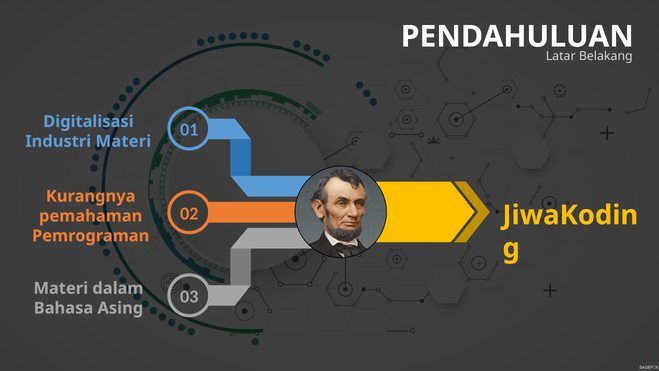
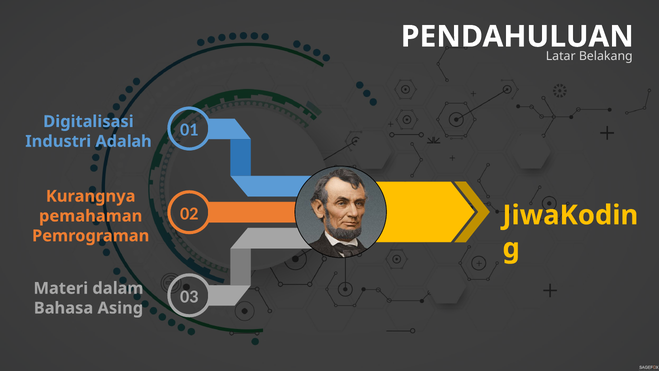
Industri Materi: Materi -> Adalah
